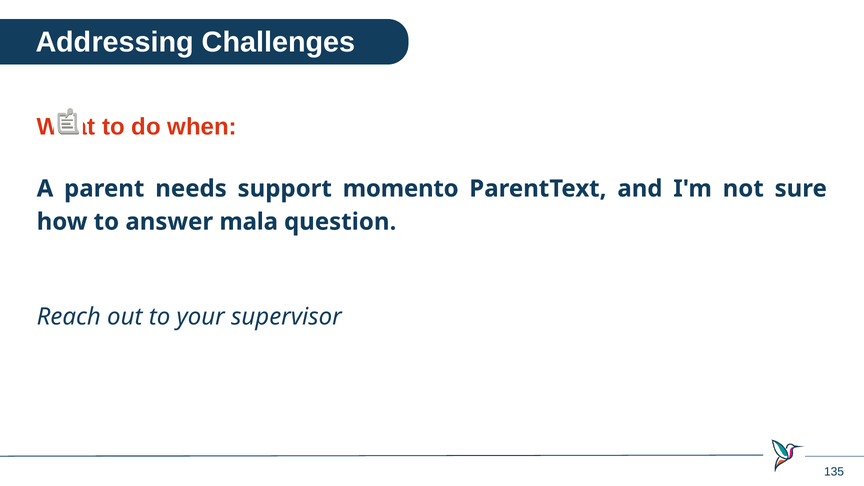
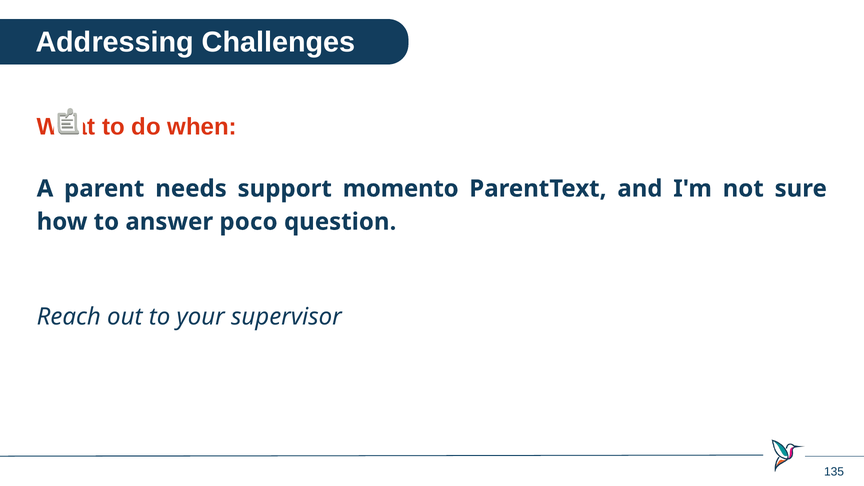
mala: mala -> poco
